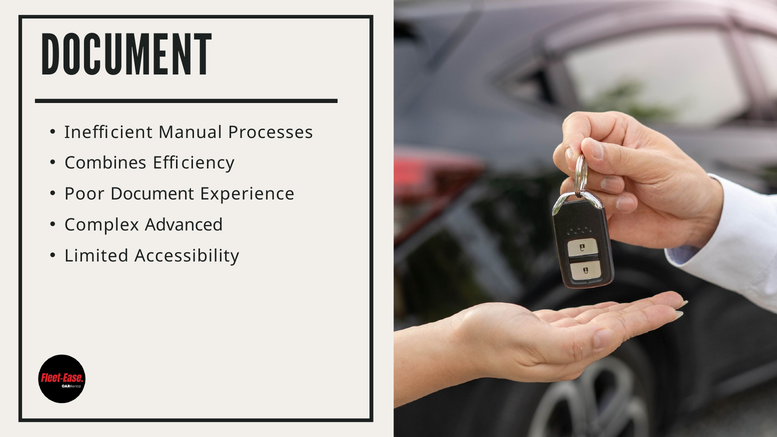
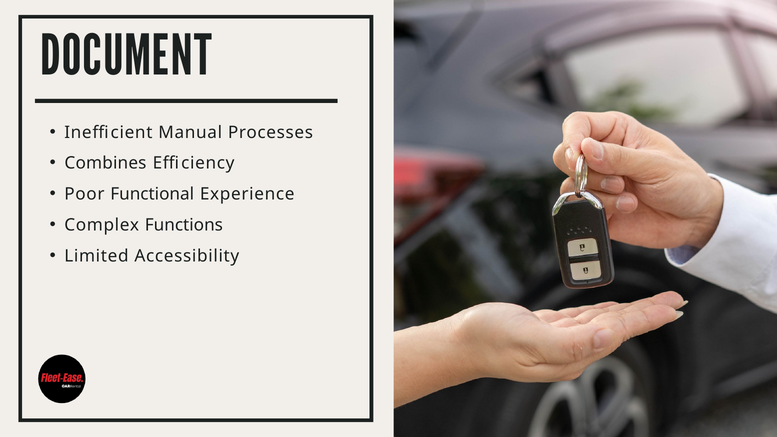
Poor Document: Document -> Functional
Advanced: Advanced -> Functions
